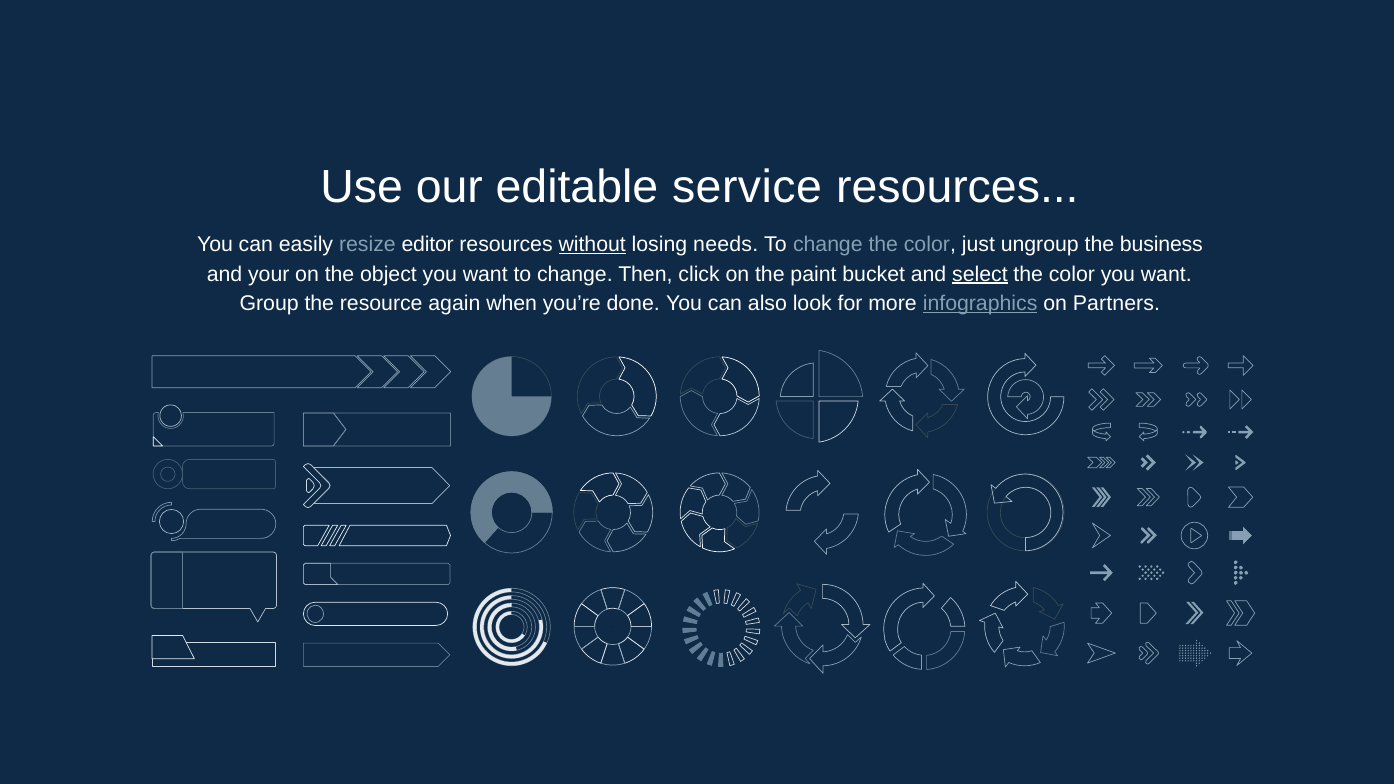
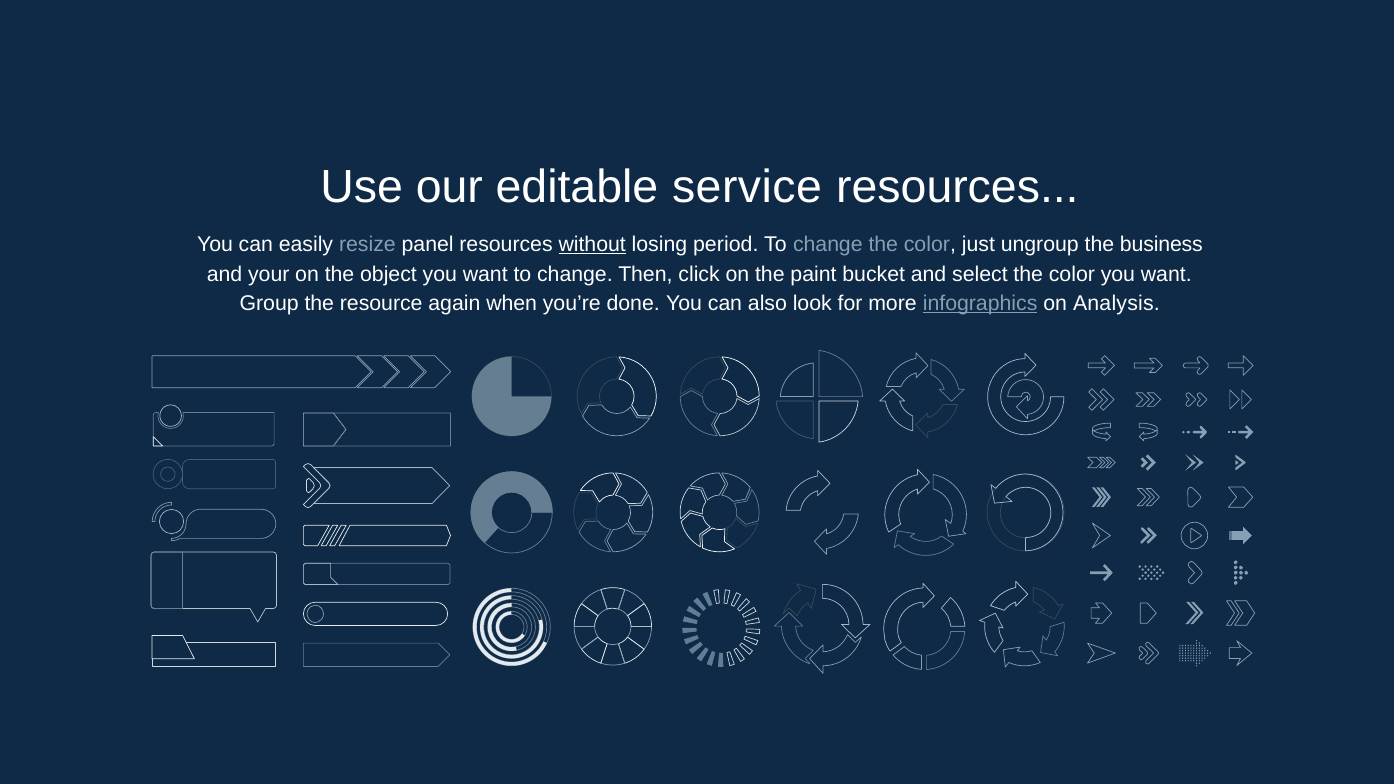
editor: editor -> panel
needs: needs -> period
select underline: present -> none
Partners: Partners -> Analysis
